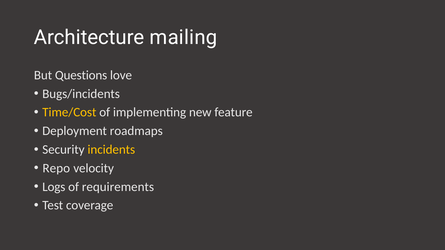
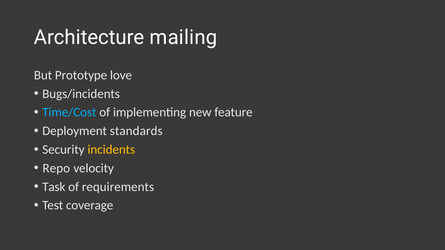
Questions: Questions -> Prototype
Time/Cost colour: yellow -> light blue
roadmaps: roadmaps -> standards
Logs: Logs -> Task
